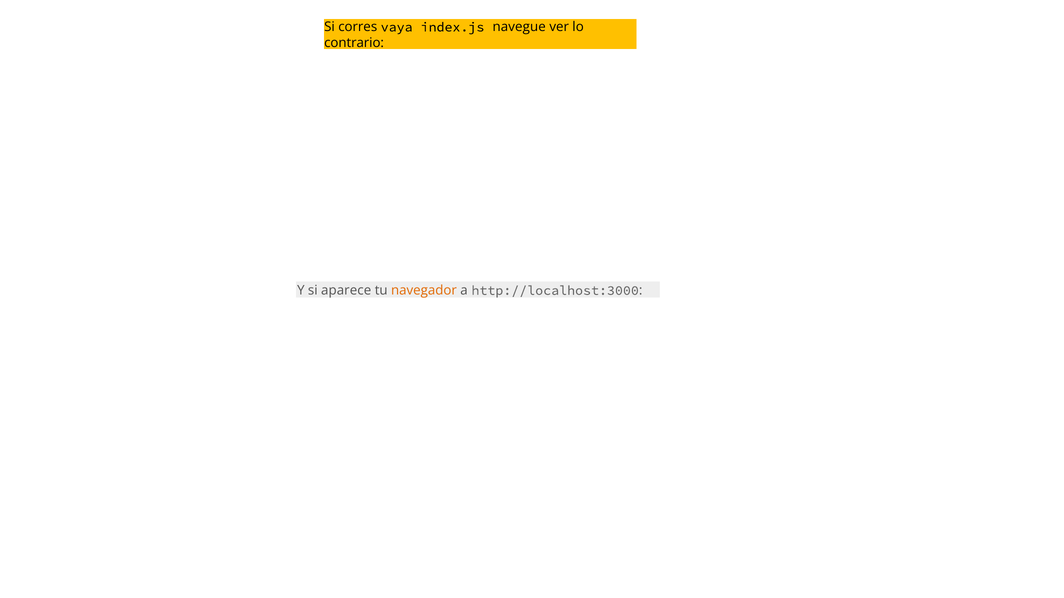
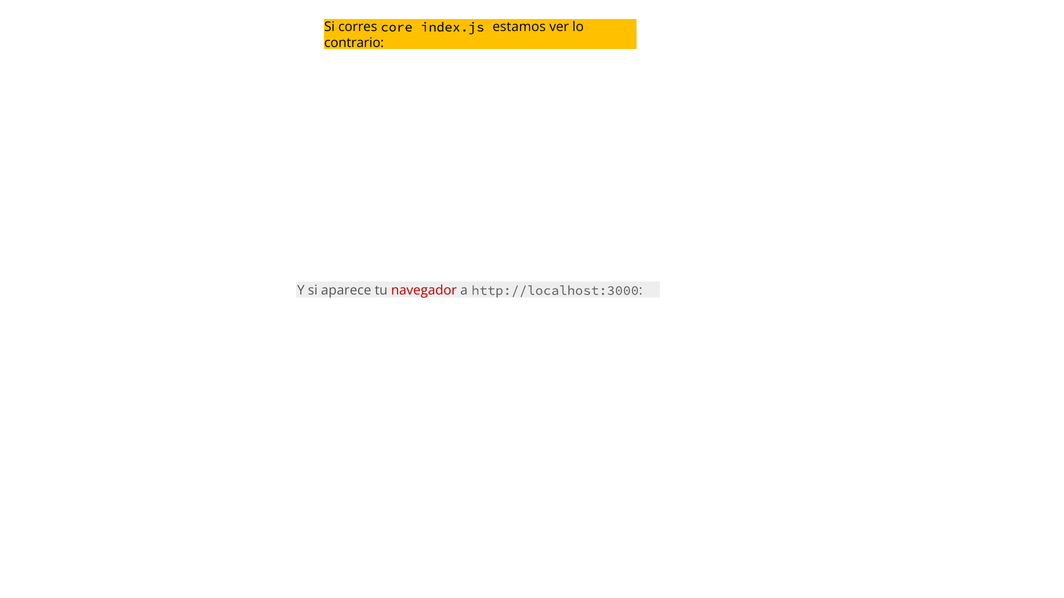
vaya: vaya -> core
navegue: navegue -> estamos
navegador colour: orange -> red
